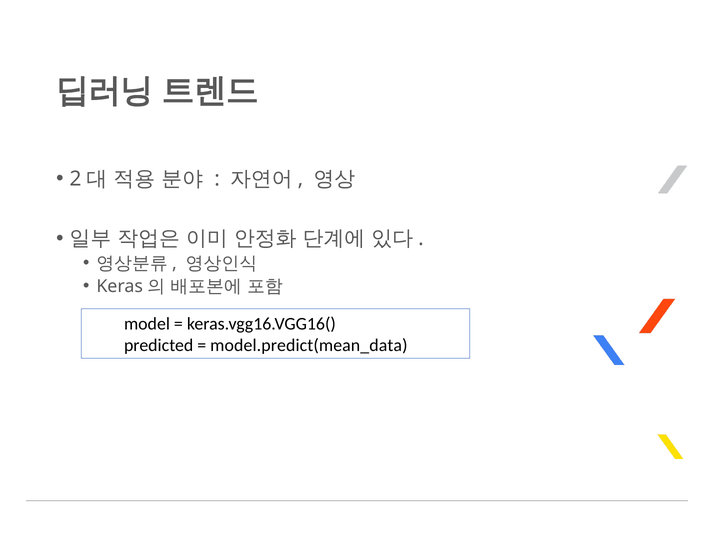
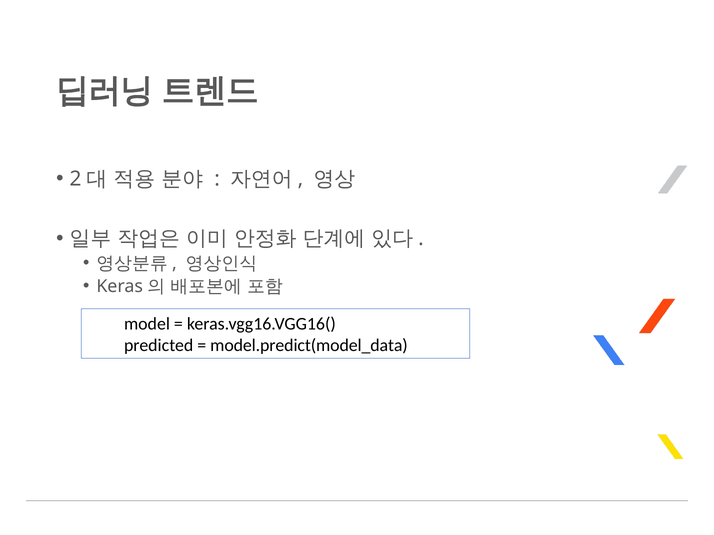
model.predict(mean_data: model.predict(mean_data -> model.predict(model_data
